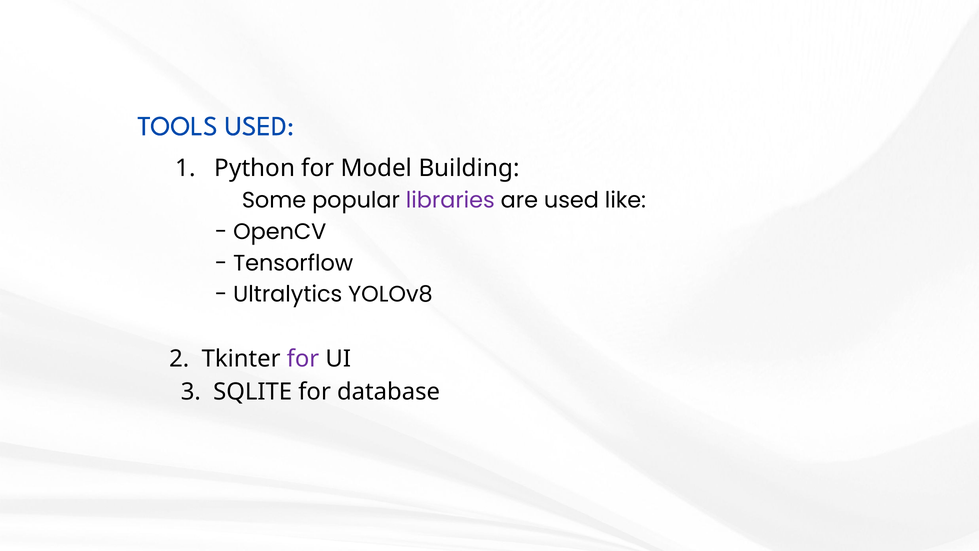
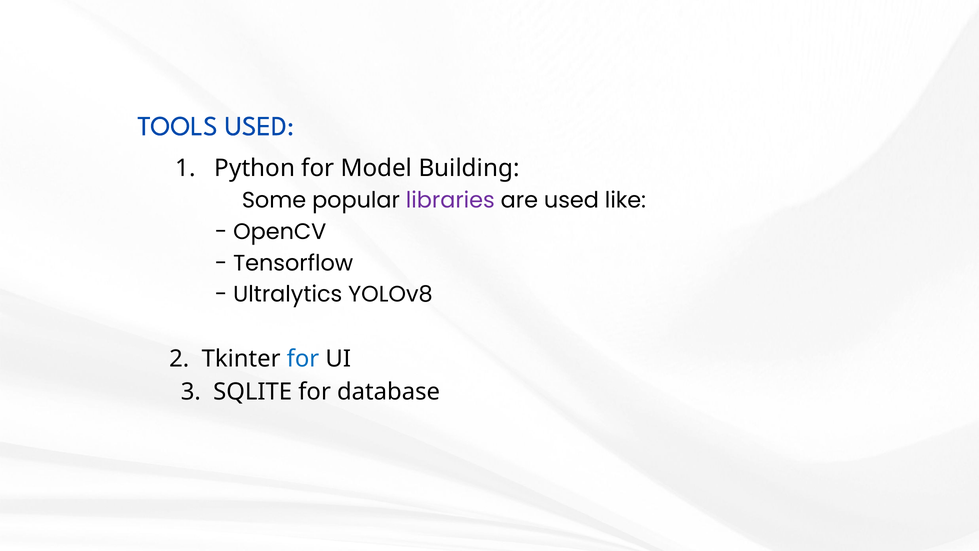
for at (303, 358) colour: purple -> blue
